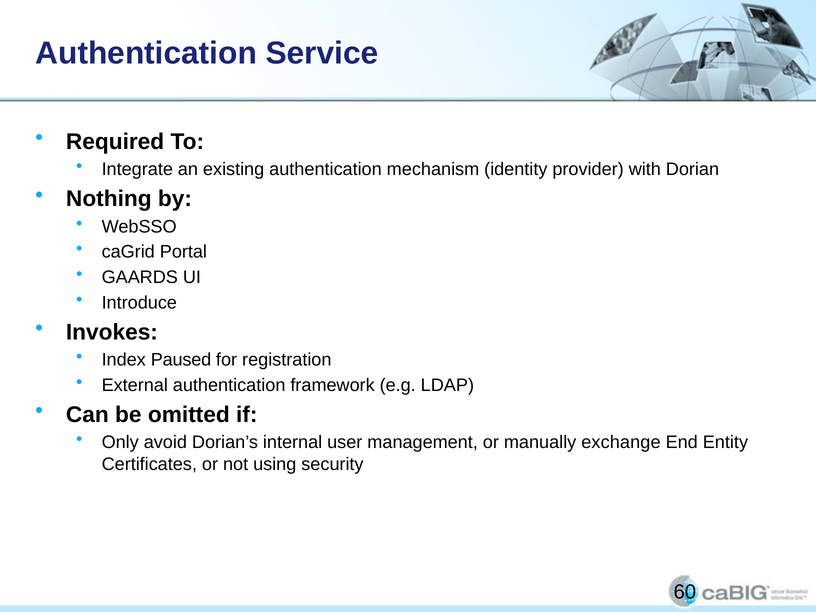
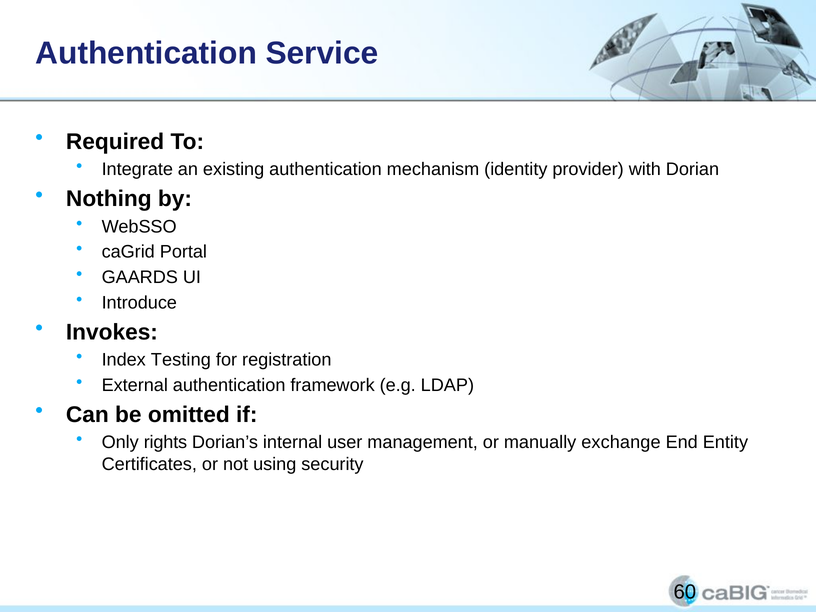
Paused: Paused -> Testing
avoid: avoid -> rights
